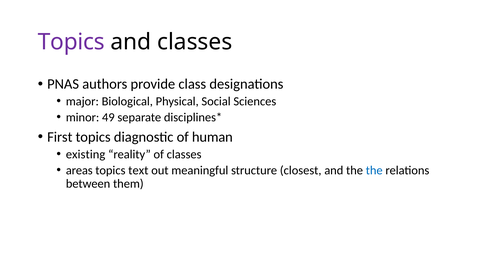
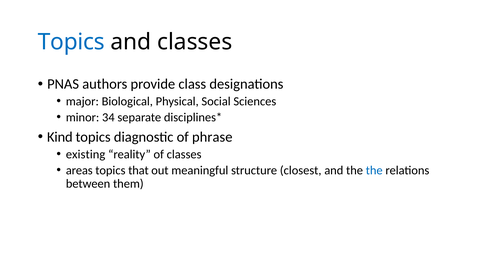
Topics at (71, 42) colour: purple -> blue
49: 49 -> 34
First: First -> Kind
human: human -> phrase
text: text -> that
